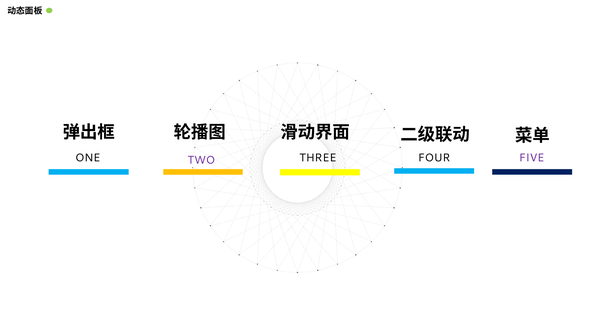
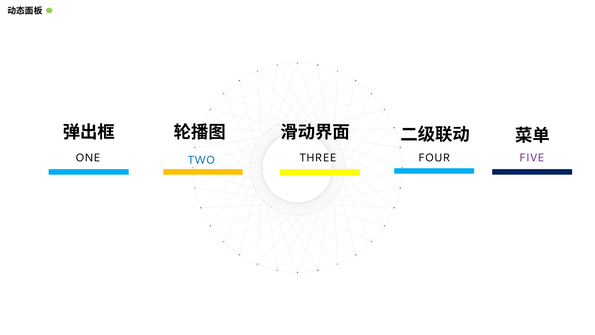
TWO colour: purple -> blue
